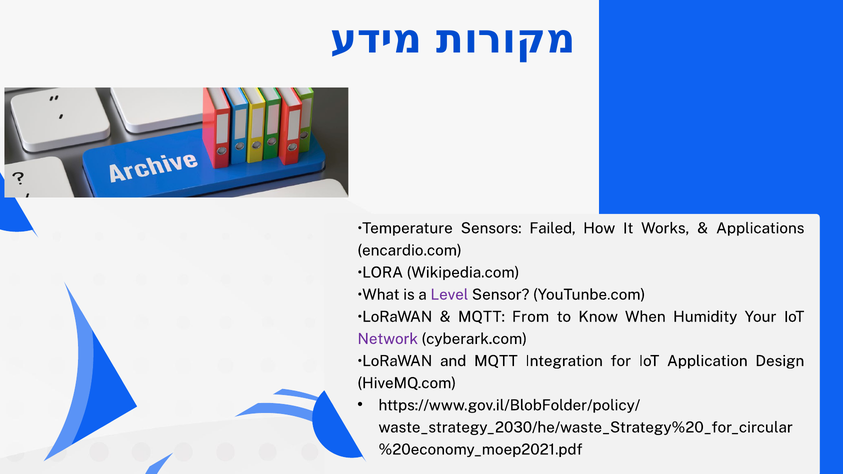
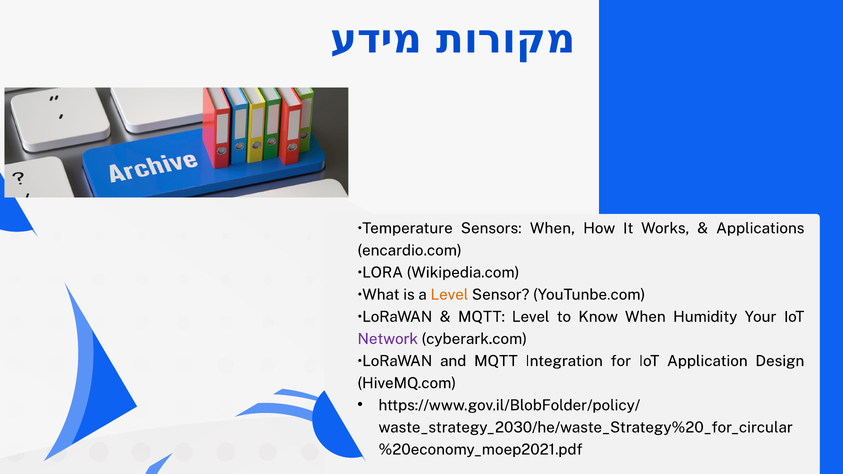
Sensors Failed: Failed -> When
Level at (449, 295) colour: purple -> orange
MQTT From: From -> Level
